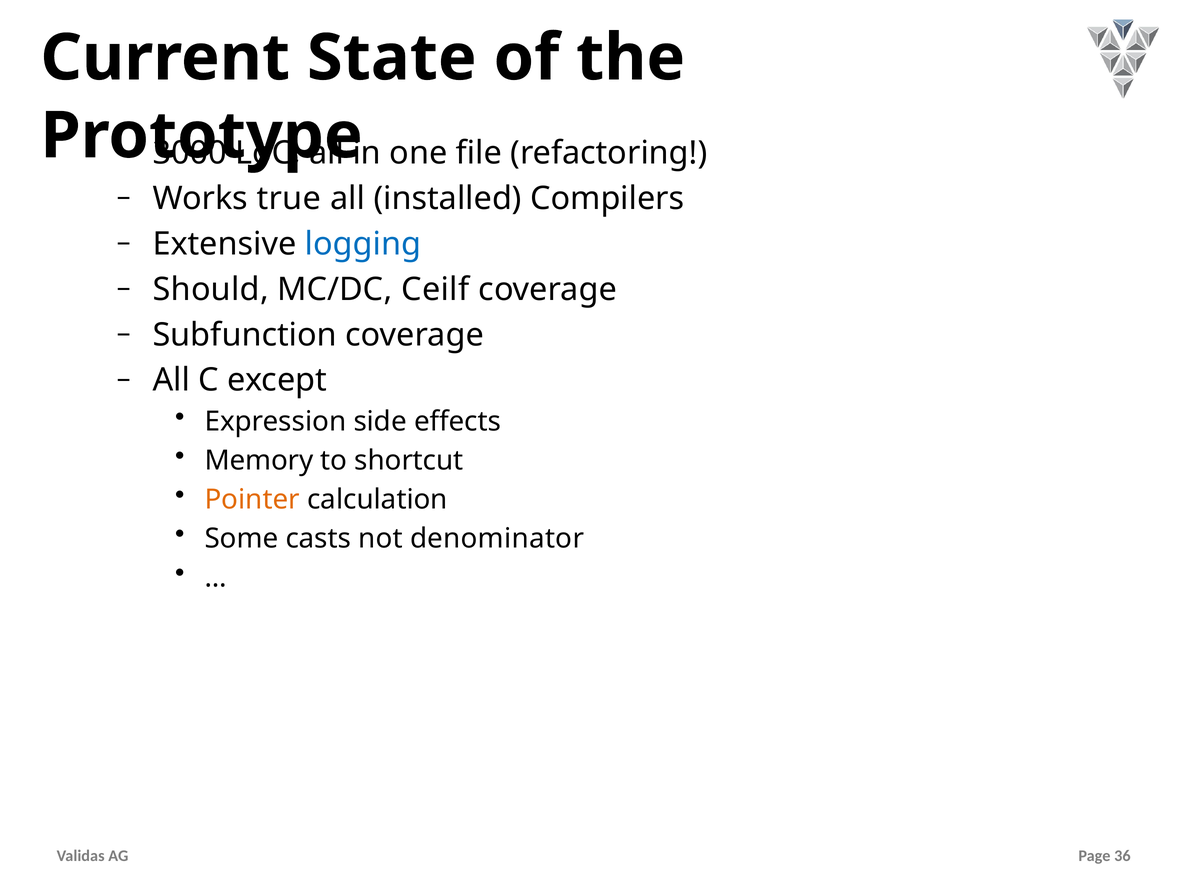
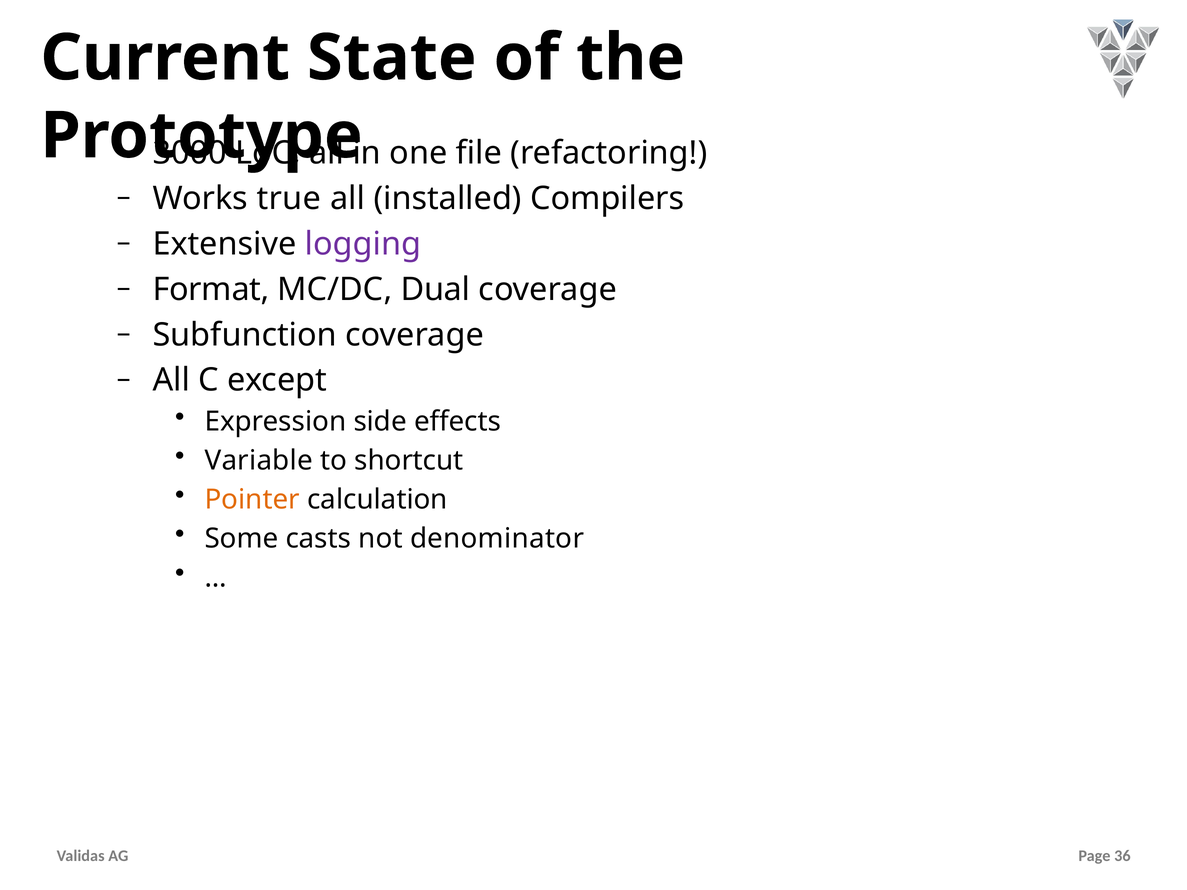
logging colour: blue -> purple
Should: Should -> Format
Ceilf: Ceilf -> Dual
Memory: Memory -> Variable
